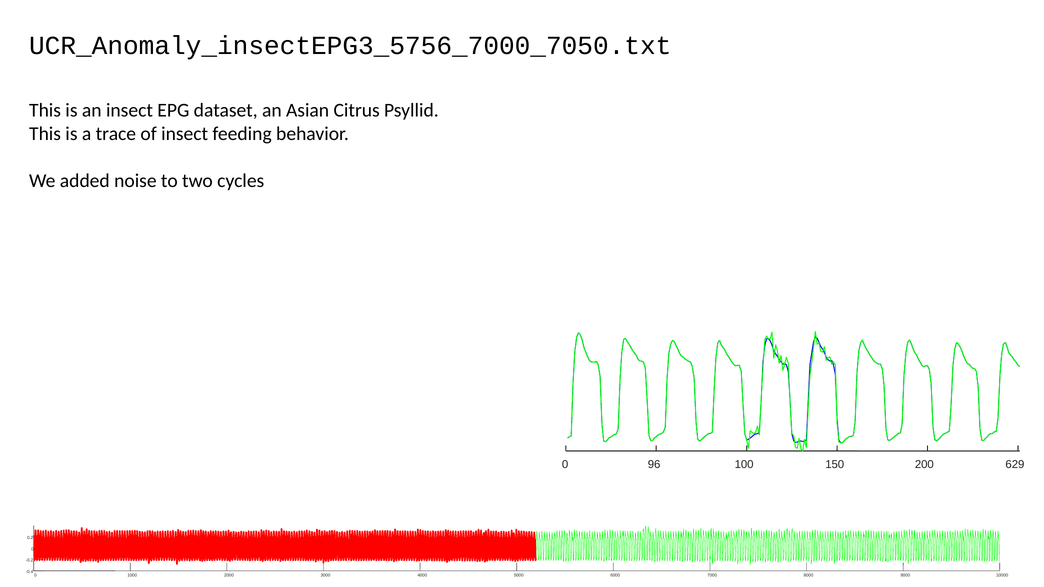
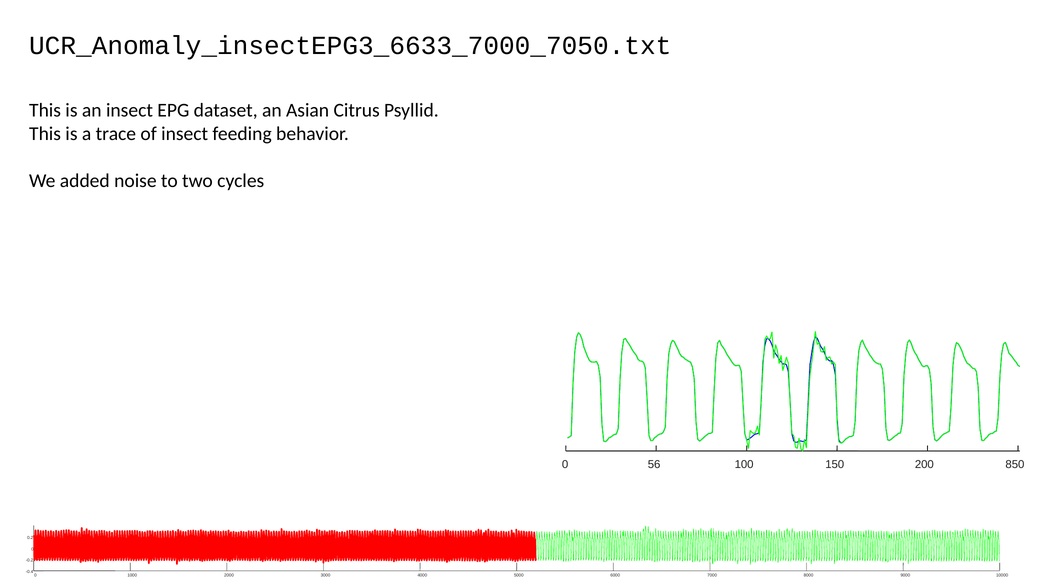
UCR_Anomaly_insectEPG3_5756_7000_7050.txt: UCR_Anomaly_insectEPG3_5756_7000_7050.txt -> UCR_Anomaly_insectEPG3_6633_7000_7050.txt
96: 96 -> 56
629: 629 -> 850
